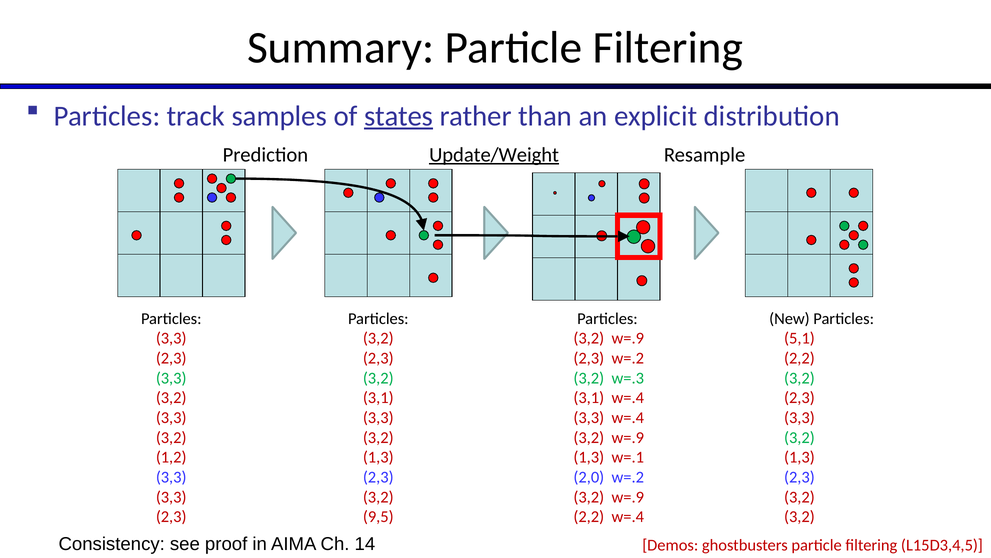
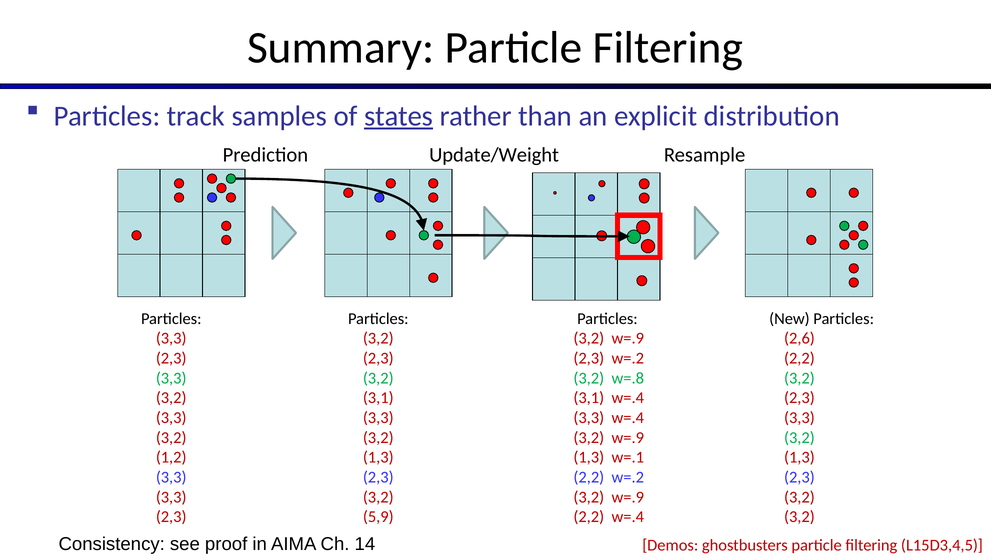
Update/Weight underline: present -> none
5,1: 5,1 -> 2,6
w=.3: w=.3 -> w=.8
2,0 at (589, 477): 2,0 -> 2,2
9,5: 9,5 -> 5,9
